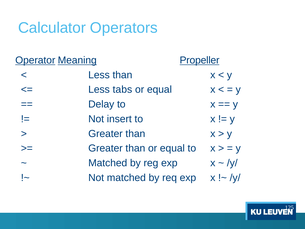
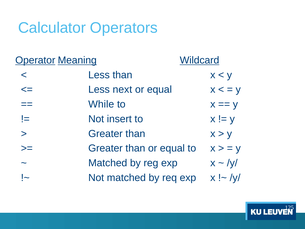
Propeller: Propeller -> Wildcard
tabs: tabs -> next
Delay: Delay -> While
